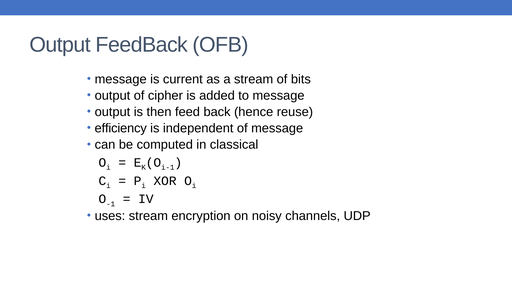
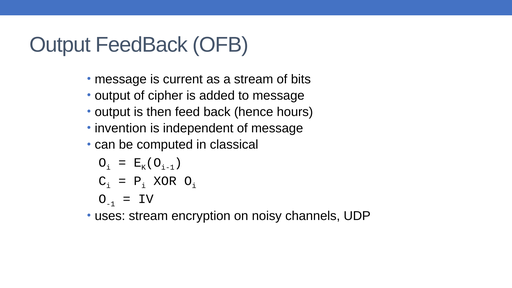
reuse: reuse -> hours
efficiency: efficiency -> invention
